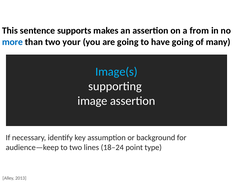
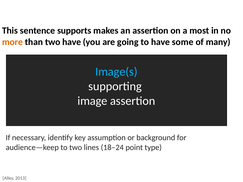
from: from -> most
more colour: blue -> orange
two your: your -> have
have going: going -> some
